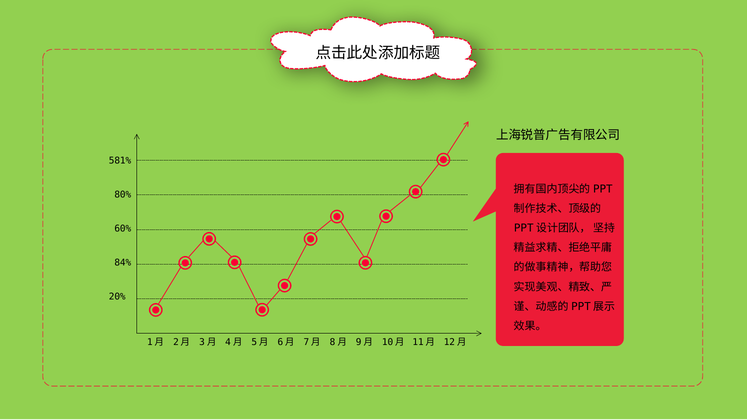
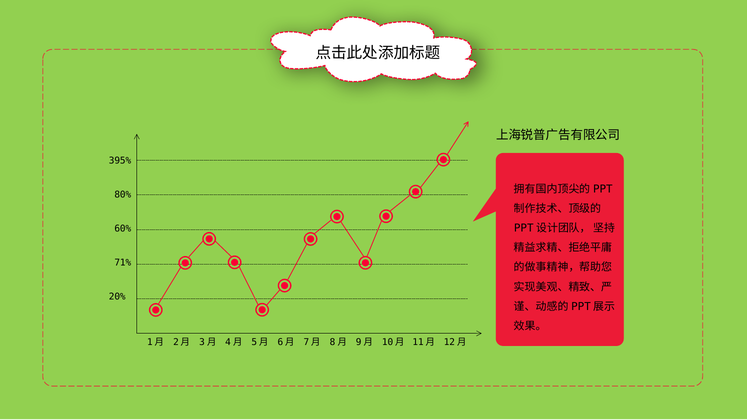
581%: 581% -> 395%
84%: 84% -> 71%
